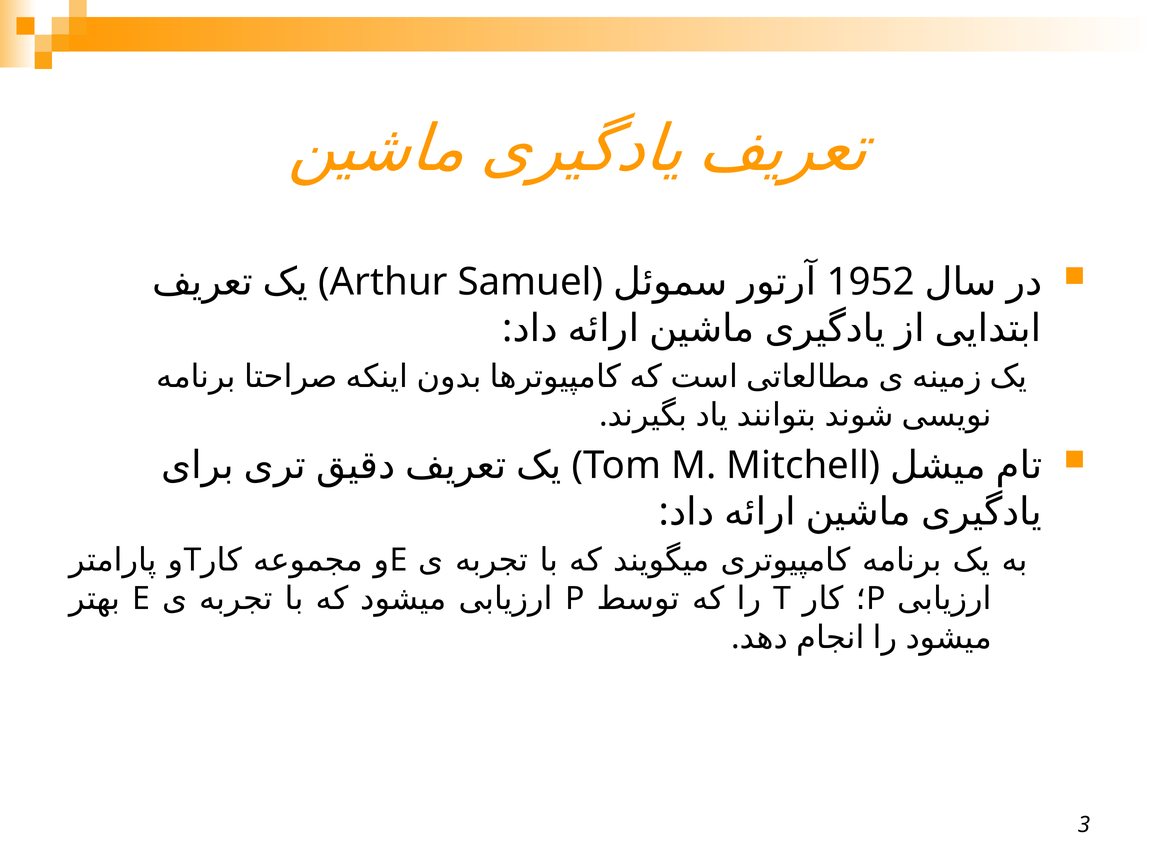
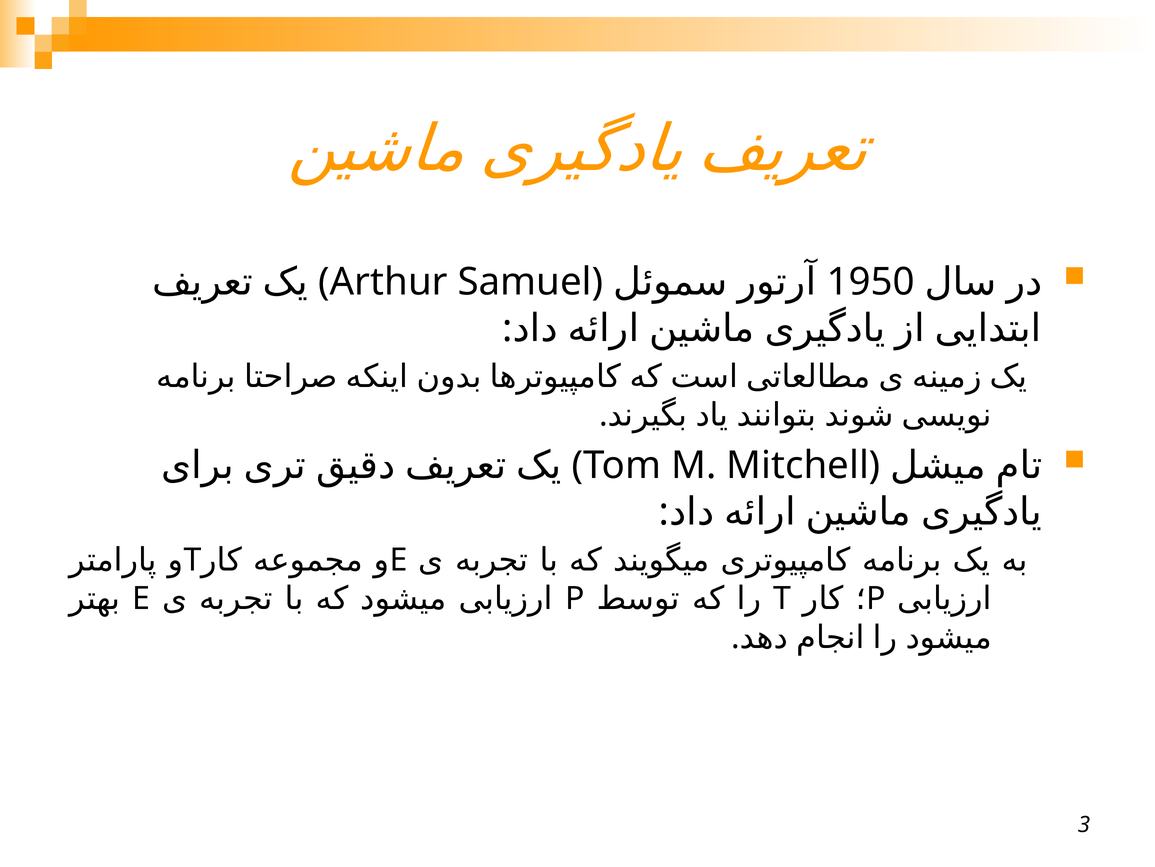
1952: 1952 -> 1950
